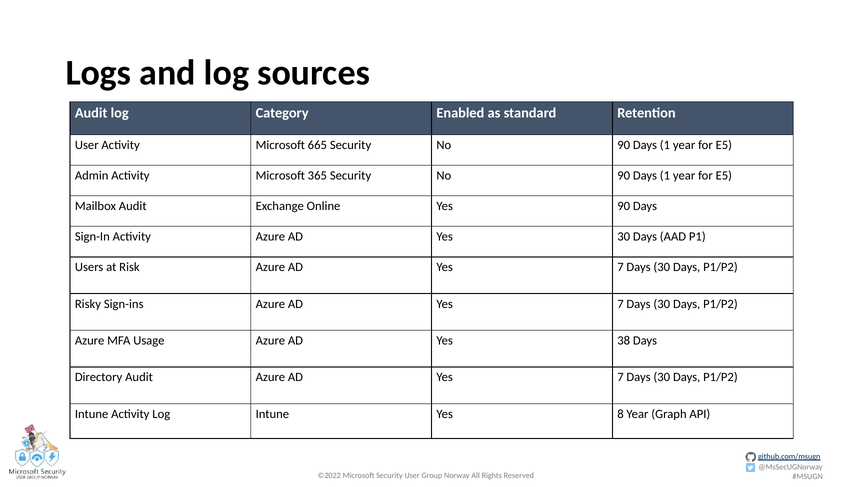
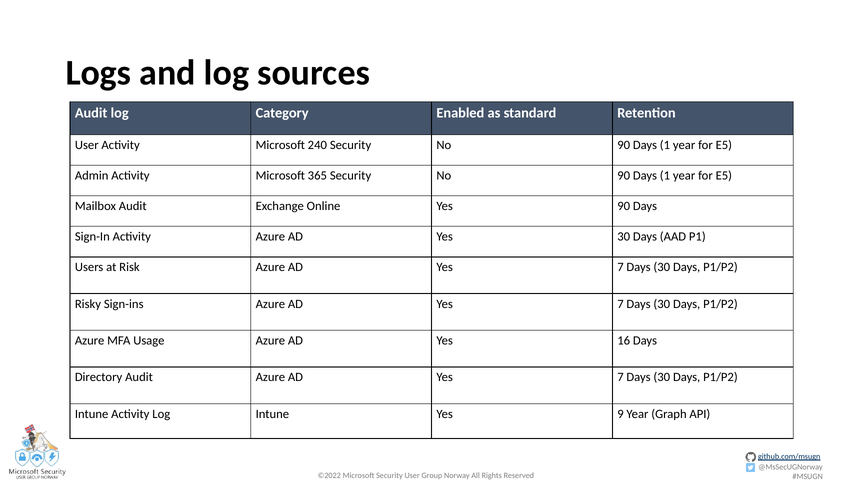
665: 665 -> 240
38: 38 -> 16
8: 8 -> 9
